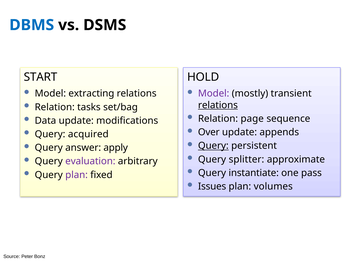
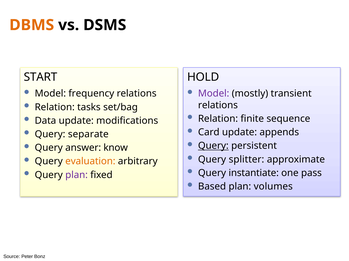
DBMS colour: blue -> orange
extracting: extracting -> frequency
relations at (218, 105) underline: present -> none
page: page -> finite
Over: Over -> Card
acquired: acquired -> separate
apply: apply -> know
evaluation colour: purple -> orange
Issues: Issues -> Based
